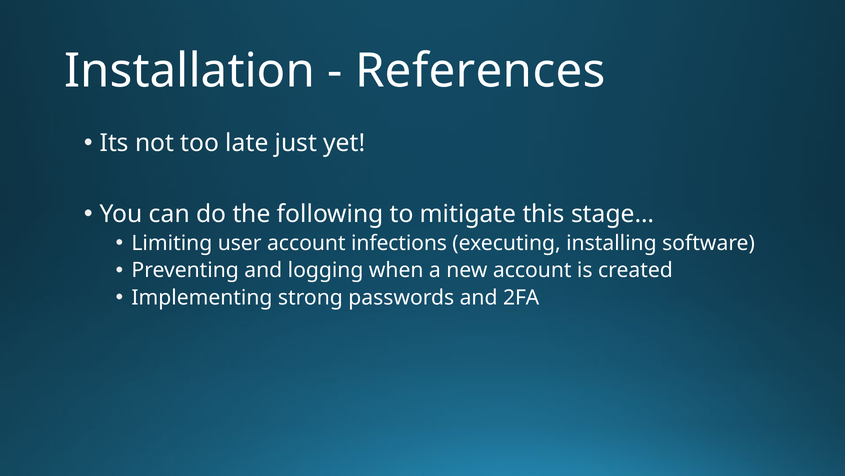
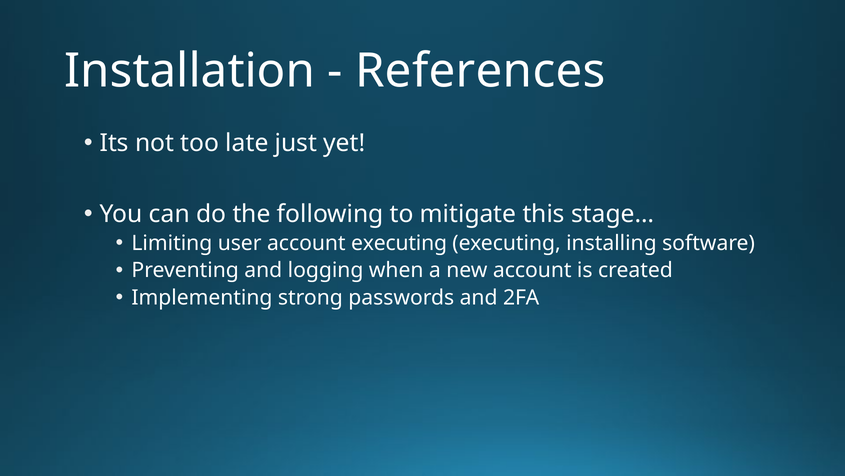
account infections: infections -> executing
